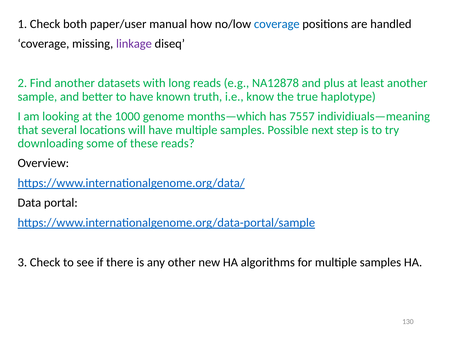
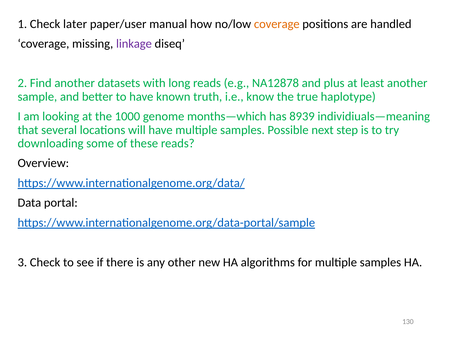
both: both -> later
coverage at (277, 24) colour: blue -> orange
7557: 7557 -> 8939
